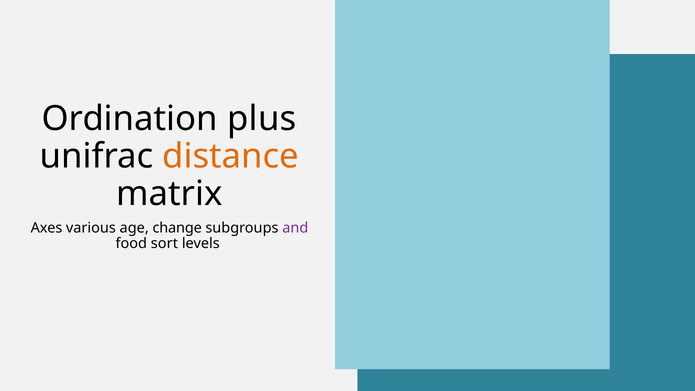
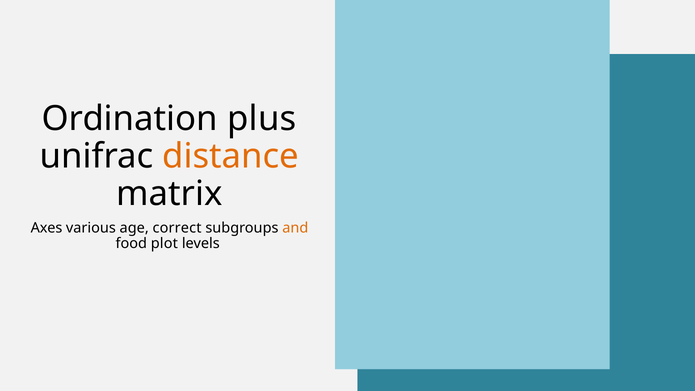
change: change -> correct
and colour: purple -> orange
sort: sort -> plot
